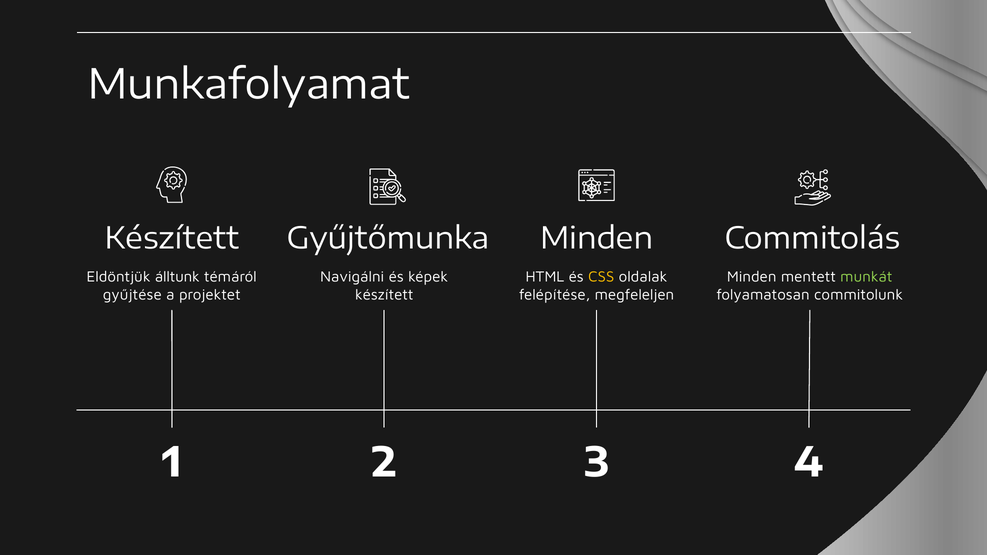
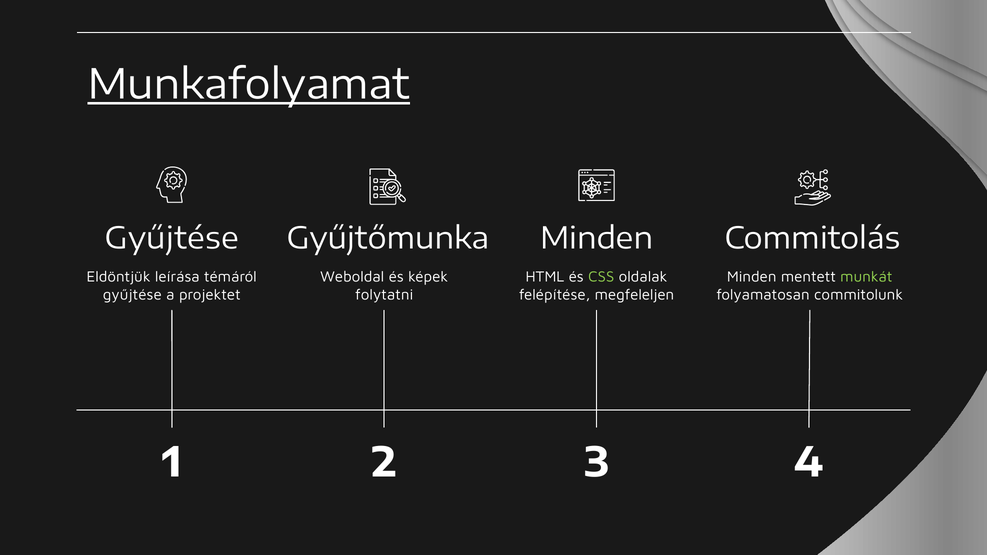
Munkafolyamat underline: none -> present
Készített at (172, 239): Készített -> Gyűjtése
álltunk: álltunk -> leírása
Navigálni: Navigálni -> Weboldal
CSS colour: yellow -> light green
készített at (384, 295): készített -> folytatni
